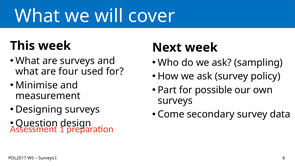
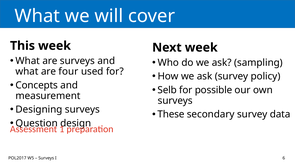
Minimise: Minimise -> Concepts
Part: Part -> Selb
Come: Come -> These
